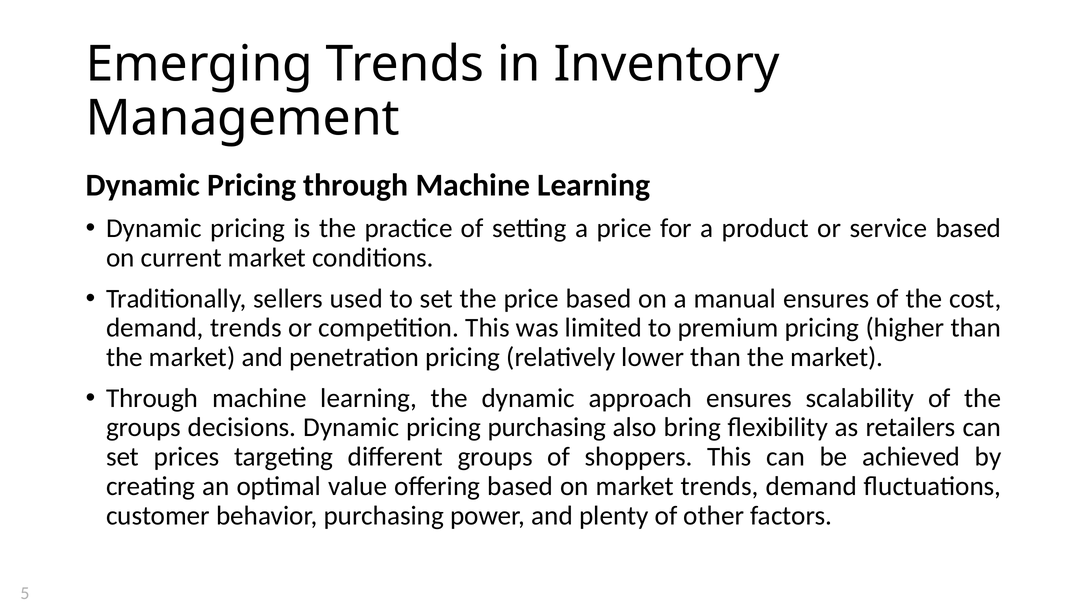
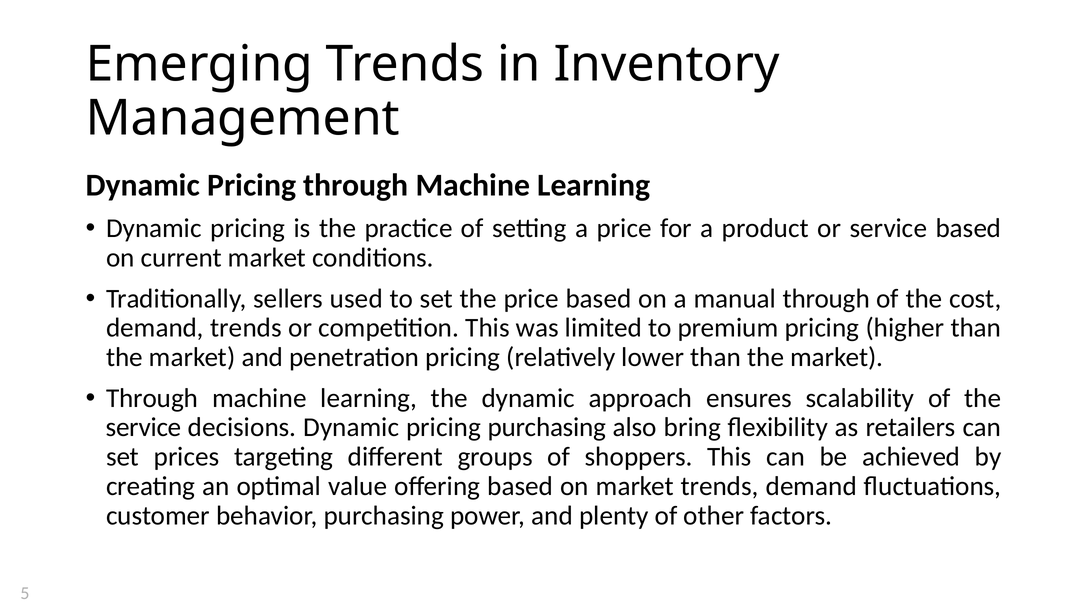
manual ensures: ensures -> through
groups at (144, 428): groups -> service
